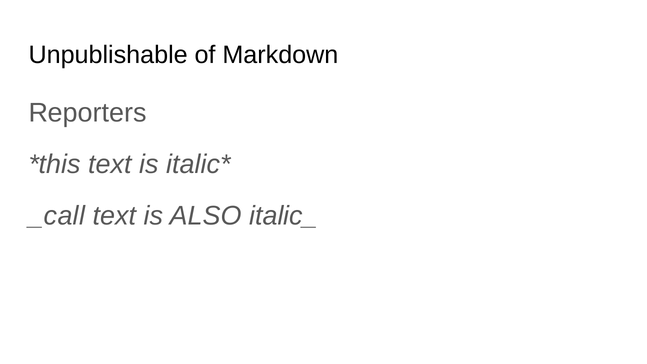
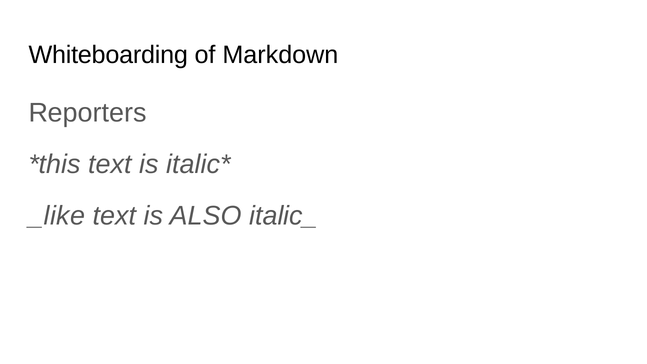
Unpublishable: Unpublishable -> Whiteboarding
_call: _call -> _like
